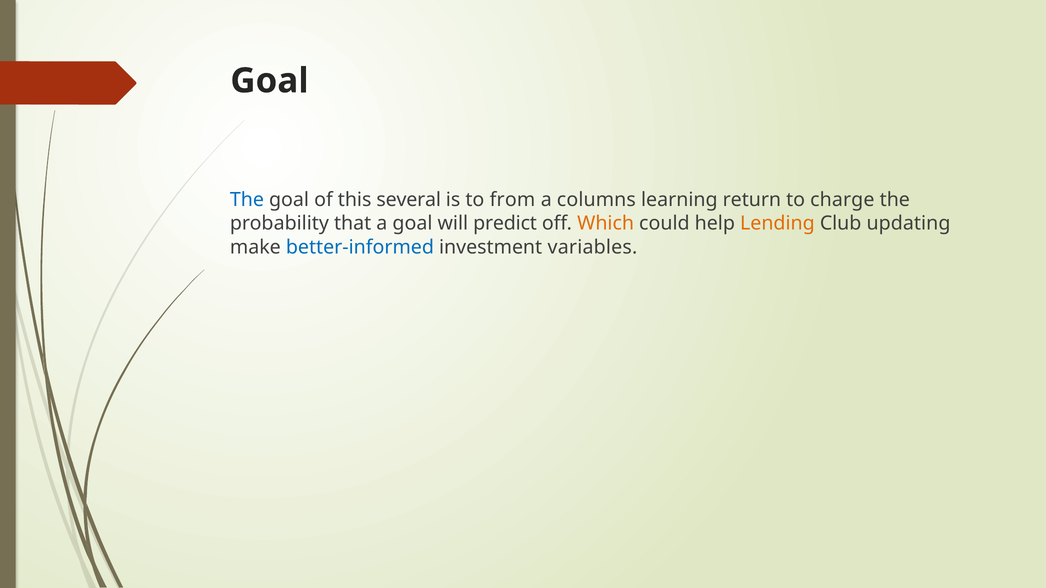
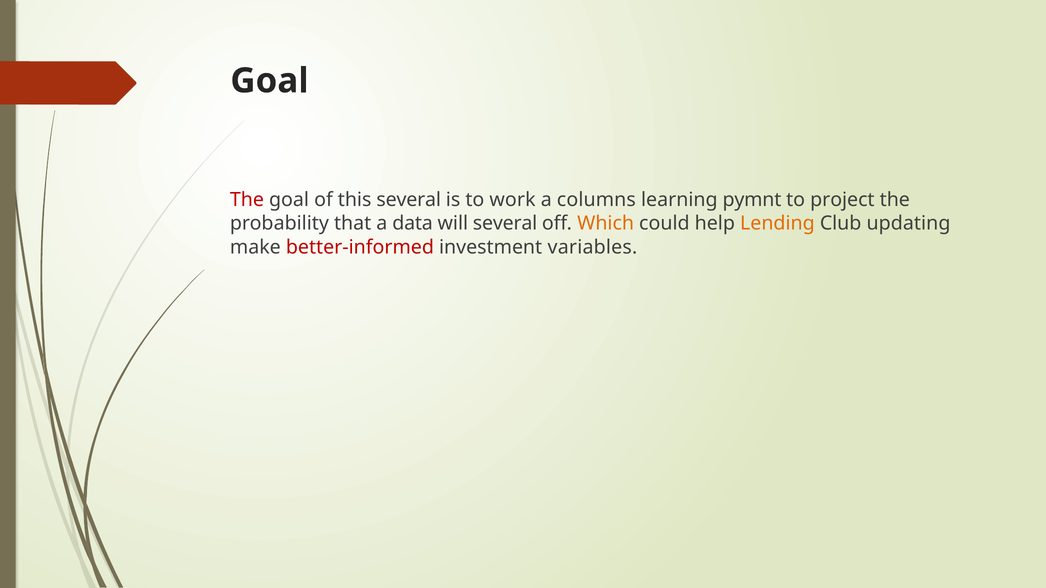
The at (247, 200) colour: blue -> red
from: from -> work
return: return -> pymnt
charge: charge -> project
a goal: goal -> data
will predict: predict -> several
better-informed colour: blue -> red
